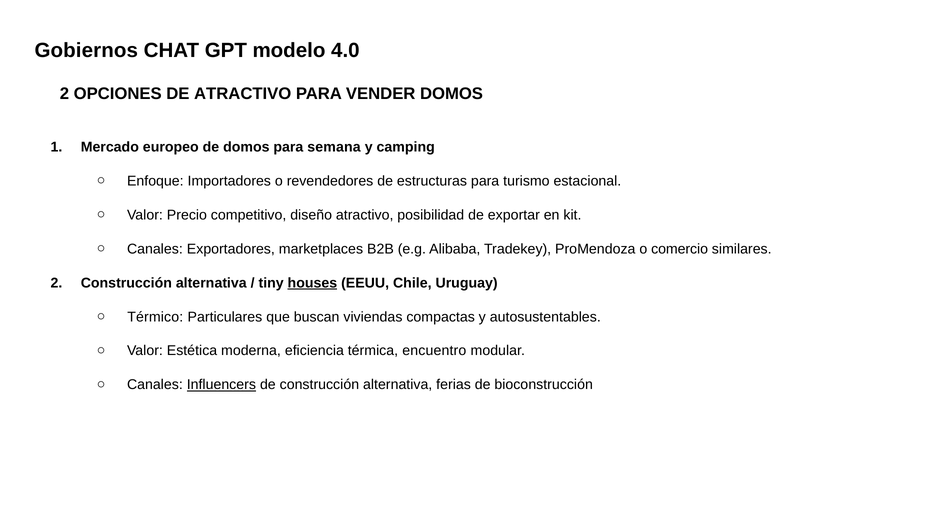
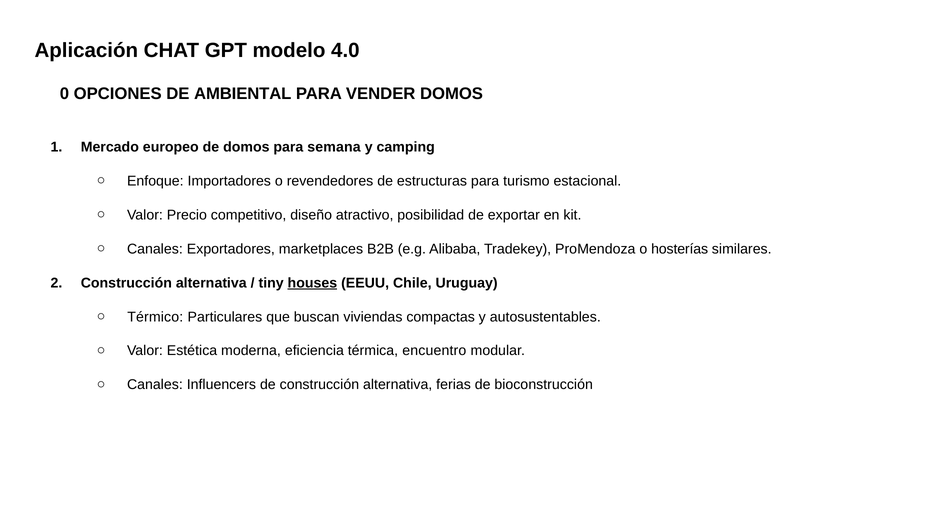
Gobiernos: Gobiernos -> Aplicación
2 at (64, 94): 2 -> 0
DE ATRACTIVO: ATRACTIVO -> AMBIENTAL
comercio: comercio -> hosterías
Influencers underline: present -> none
